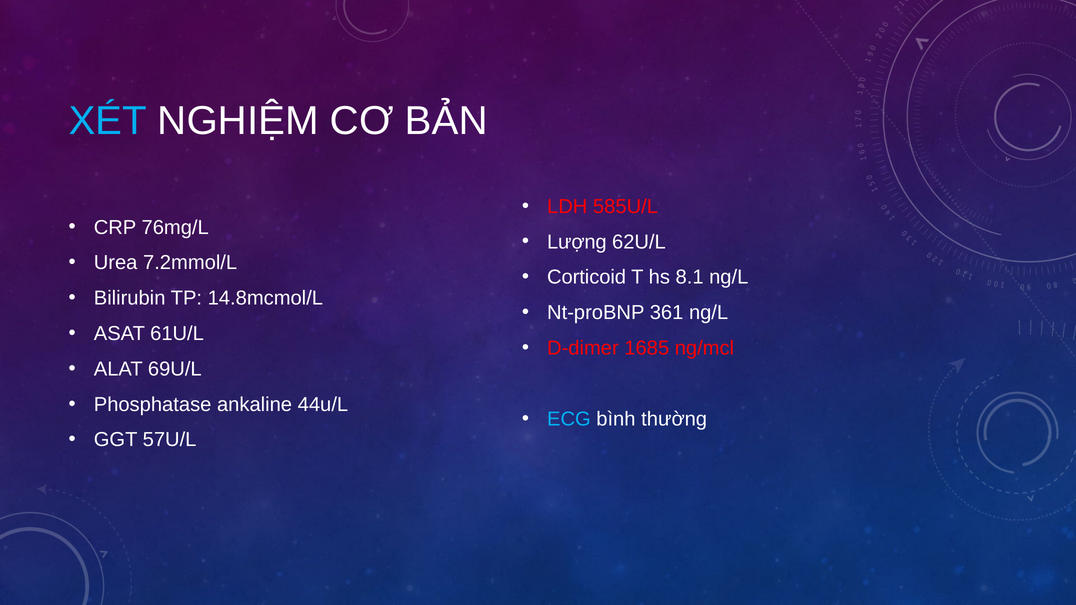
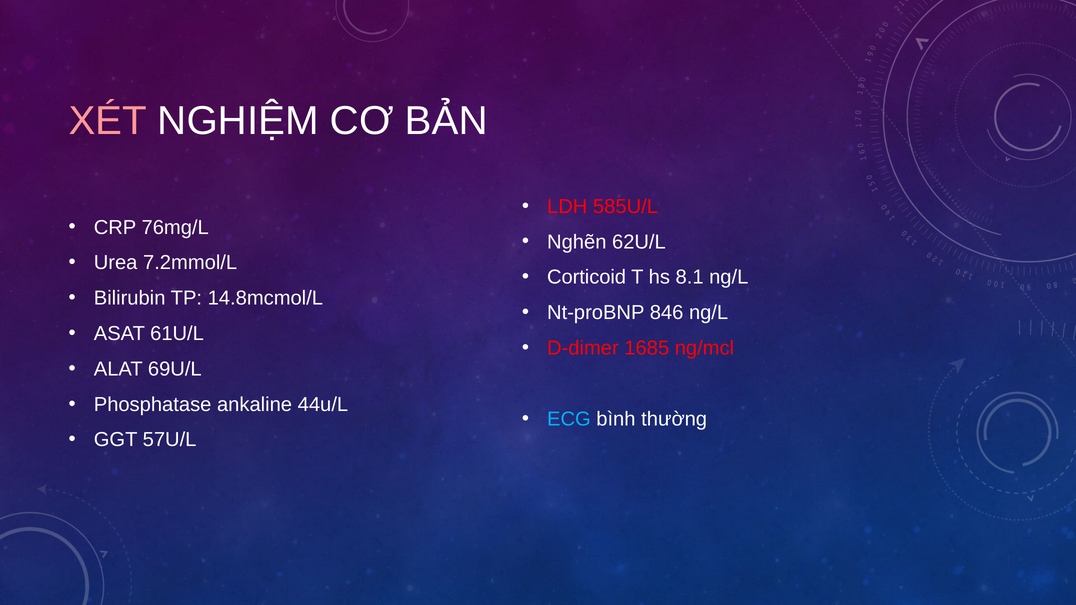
XÉT colour: light blue -> pink
Lượng: Lượng -> Nghẽn
361: 361 -> 846
